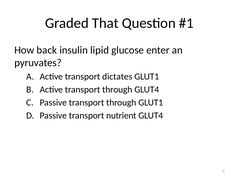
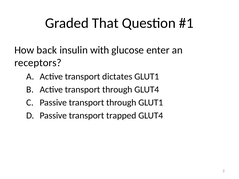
lipid: lipid -> with
pyruvates: pyruvates -> receptors
nutrient: nutrient -> trapped
